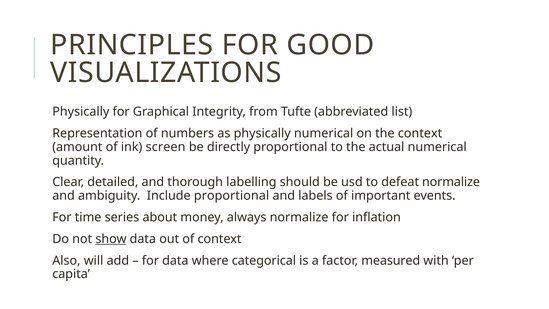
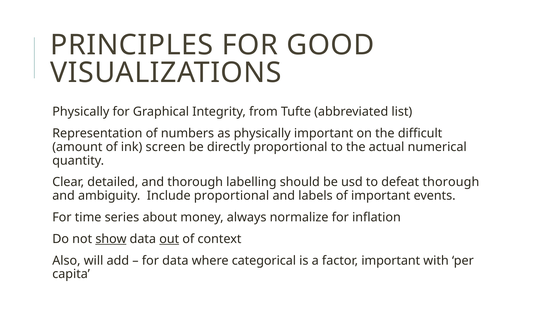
physically numerical: numerical -> important
the context: context -> difficult
defeat normalize: normalize -> thorough
out underline: none -> present
factor measured: measured -> important
